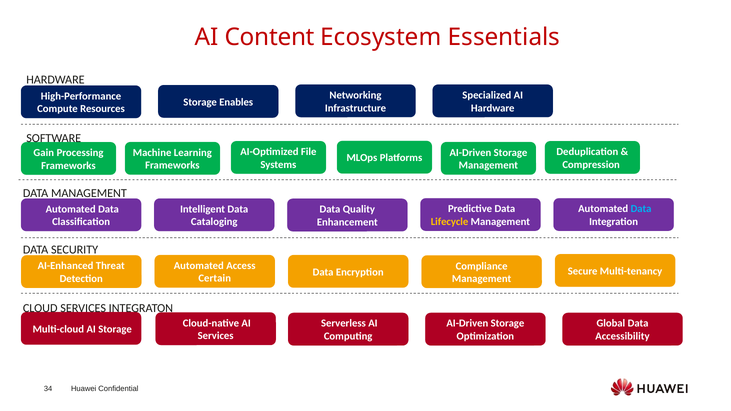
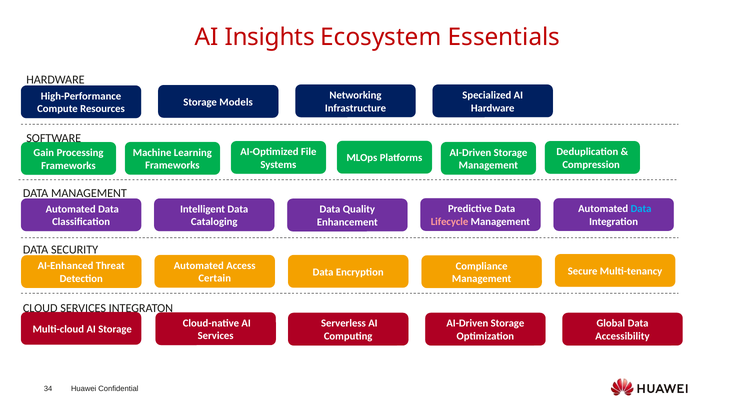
Content: Content -> Insights
Enables: Enables -> Models
Lifecycle colour: yellow -> pink
